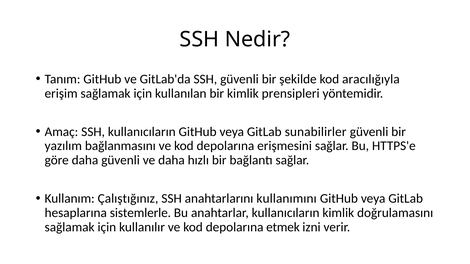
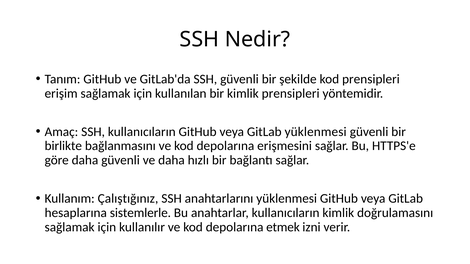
kod aracılığıyla: aracılığıyla -> prensipleri
GitLab sunabilirler: sunabilirler -> yüklenmesi
yazılım: yazılım -> birlikte
anahtarlarını kullanımını: kullanımını -> yüklenmesi
